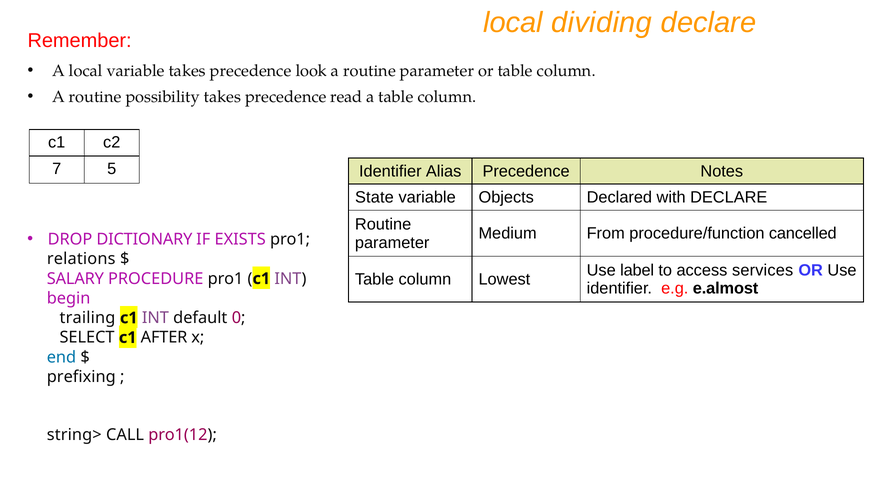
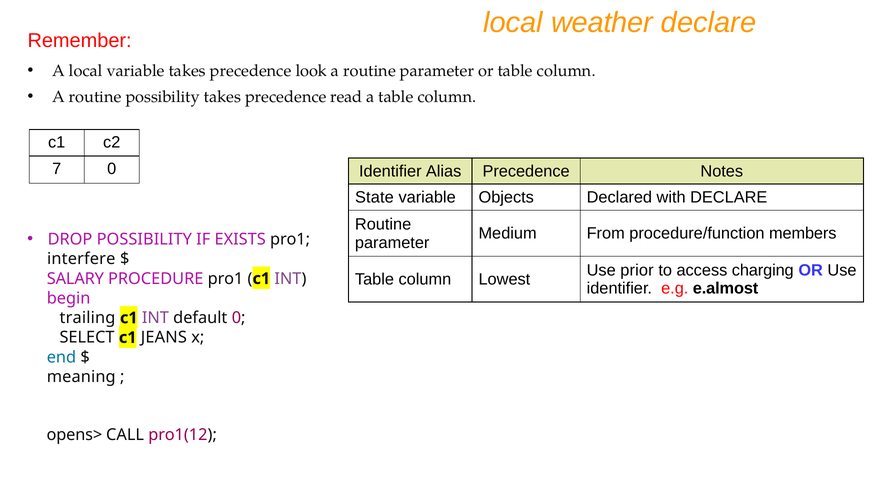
dividing: dividing -> weather
7 5: 5 -> 0
cancelled: cancelled -> members
DROP DICTIONARY: DICTIONARY -> POSSIBILITY
relations: relations -> interfere
label: label -> prior
services: services -> charging
AFTER: AFTER -> JEANS
prefixing: prefixing -> meaning
string>: string> -> opens>
